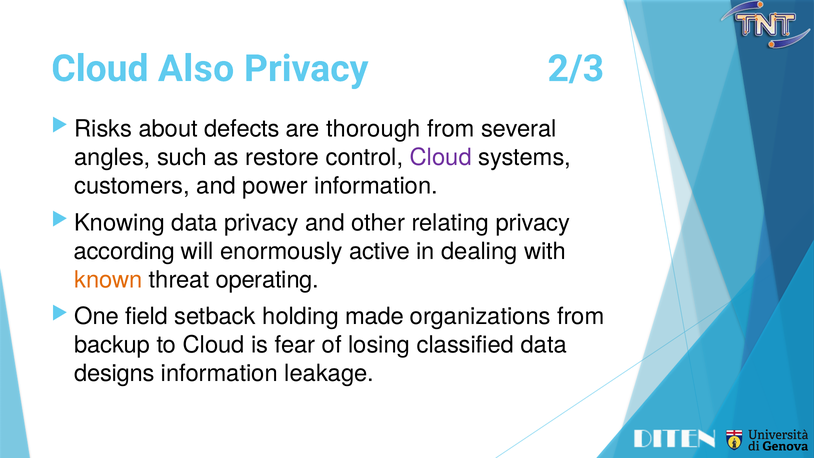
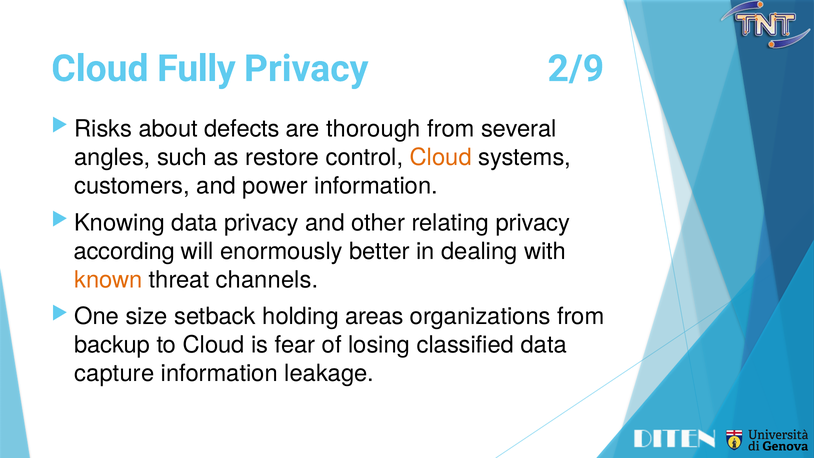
Also: Also -> Fully
2/3: 2/3 -> 2/9
Cloud at (441, 157) colour: purple -> orange
active: active -> better
operating: operating -> channels
field: field -> size
made: made -> areas
designs: designs -> capture
